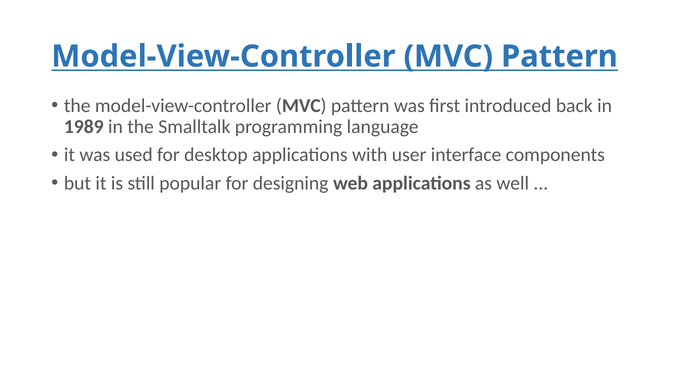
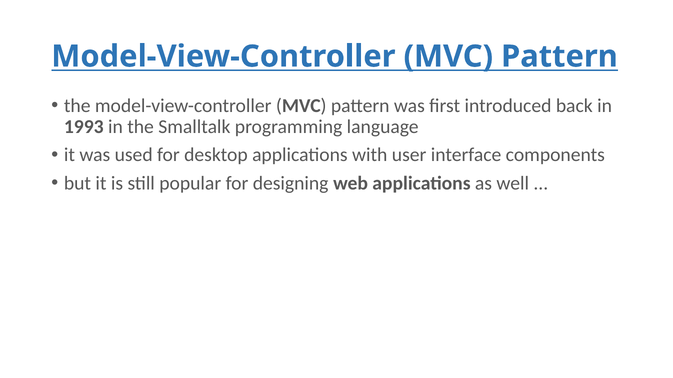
1989: 1989 -> 1993
